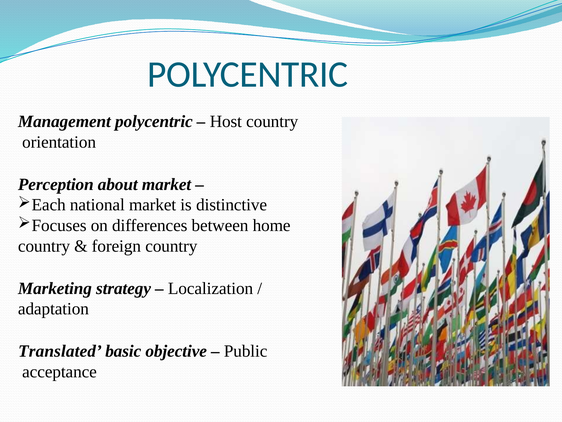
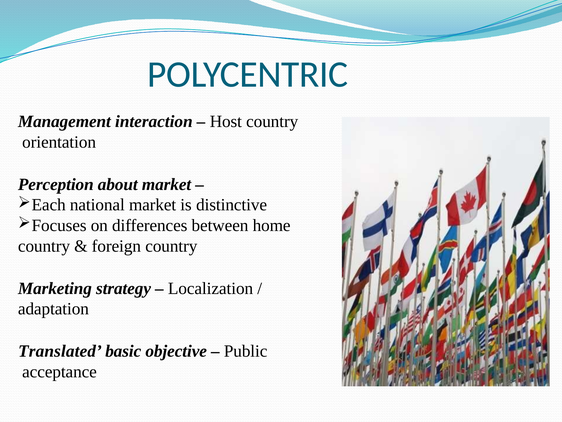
Management polycentric: polycentric -> interaction
